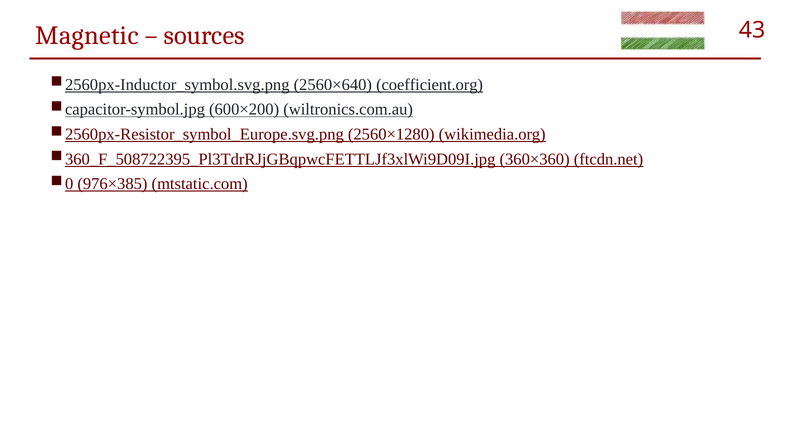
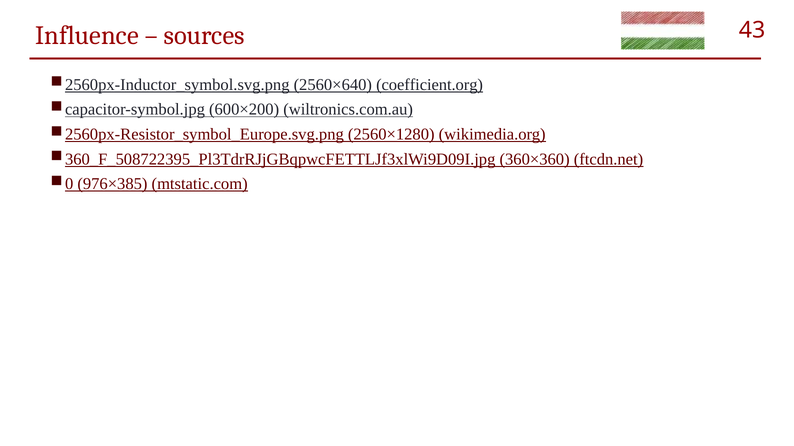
Magnetic: Magnetic -> Influence
